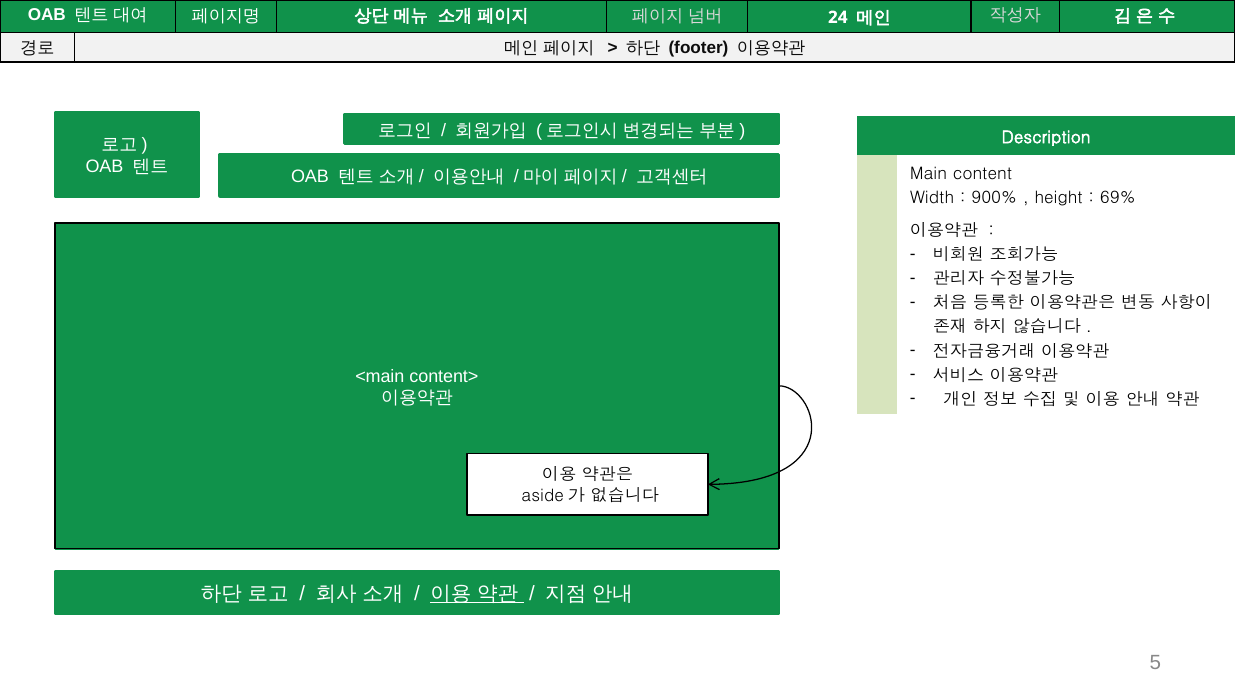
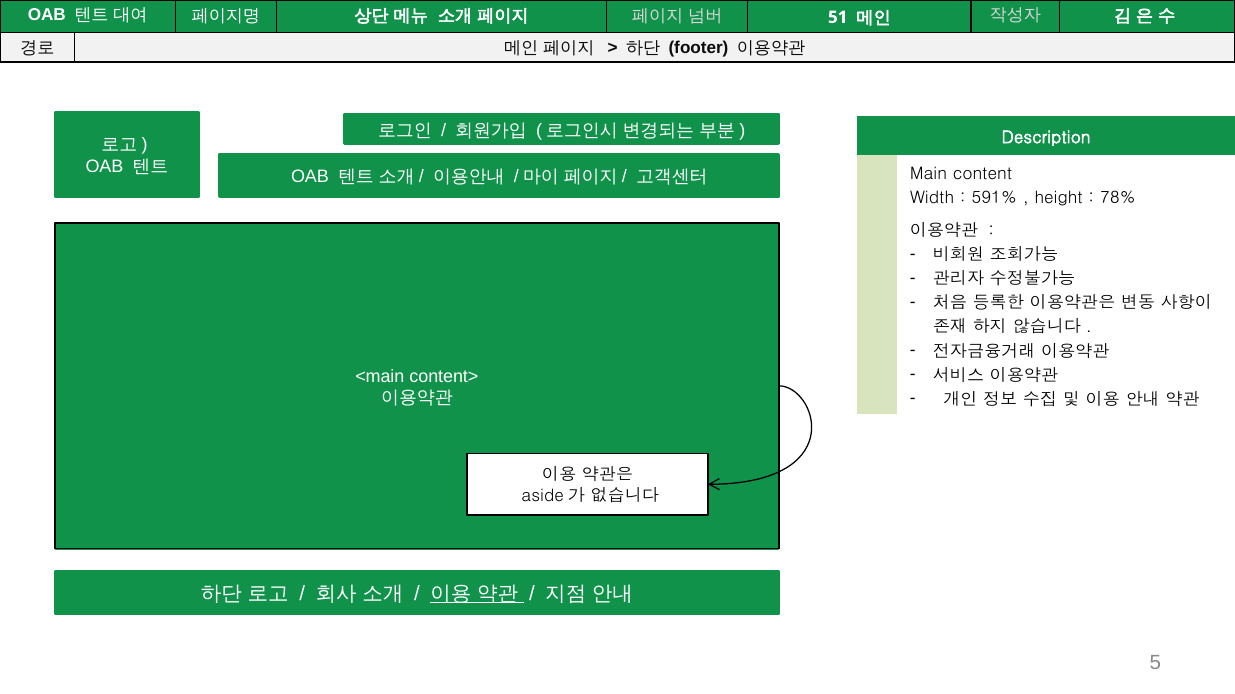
24: 24 -> 51
900%: 900% -> 591%
69%: 69% -> 78%
